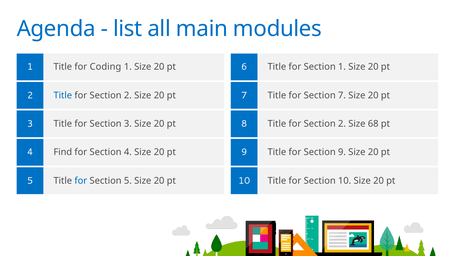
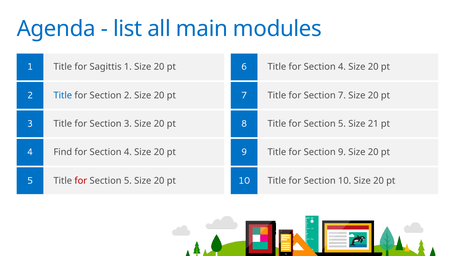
Coding: Coding -> Sagittis
Title for Section 1: 1 -> 4
2 at (342, 124): 2 -> 5
68: 68 -> 21
for at (81, 181) colour: blue -> red
